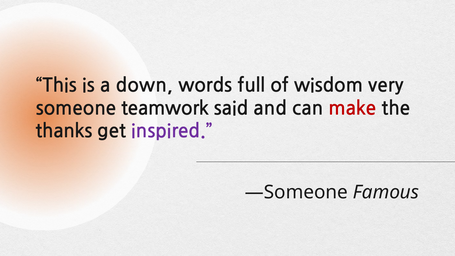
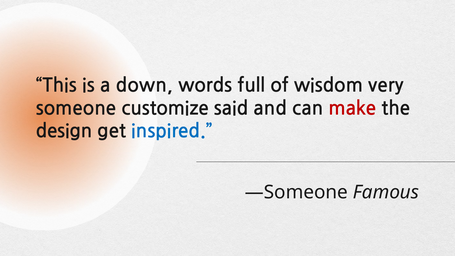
teamwork: teamwork -> customize
thanks: thanks -> design
inspired colour: purple -> blue
